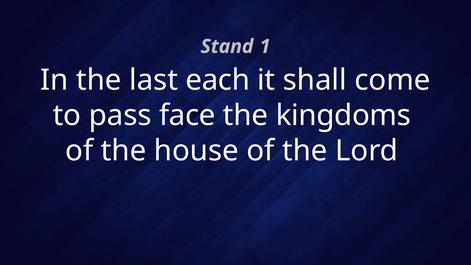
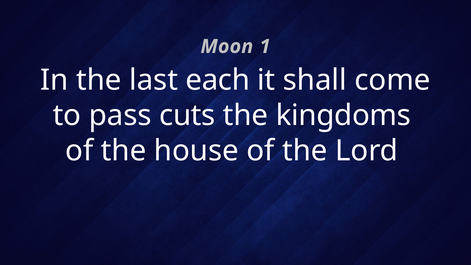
Stand: Stand -> Moon
face: face -> cuts
